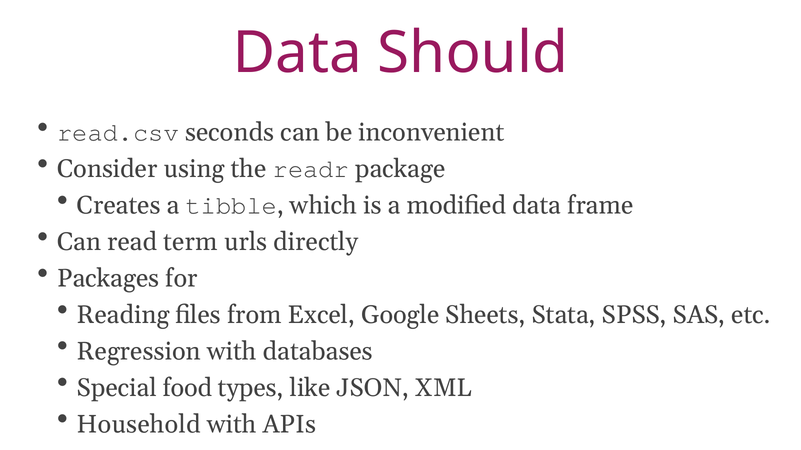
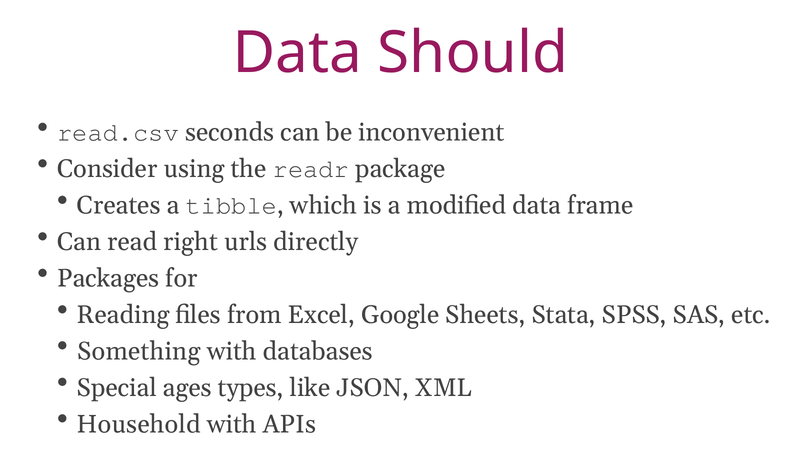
term: term -> right
Regression: Regression -> Something
food: food -> ages
